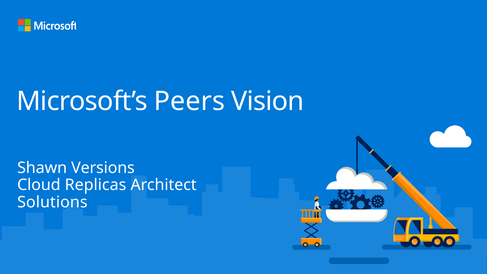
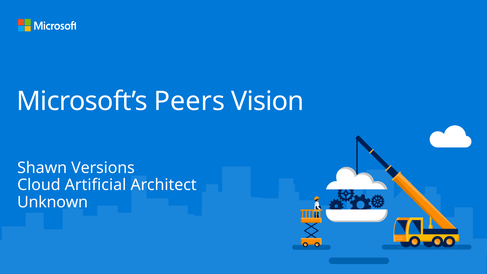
Replicas: Replicas -> Artificial
Solutions: Solutions -> Unknown
